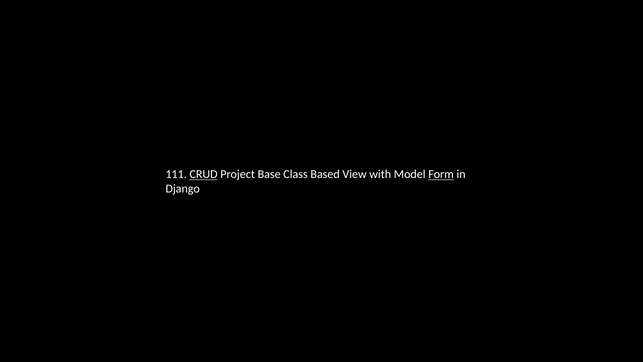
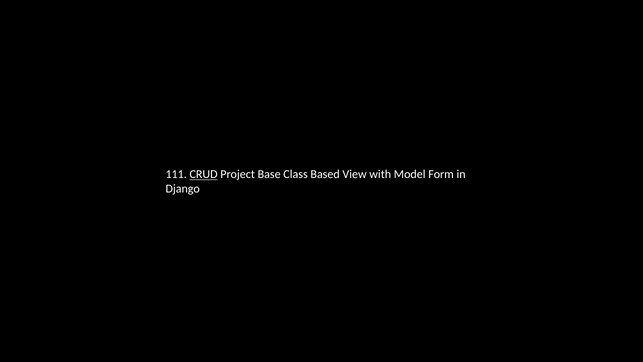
Form underline: present -> none
